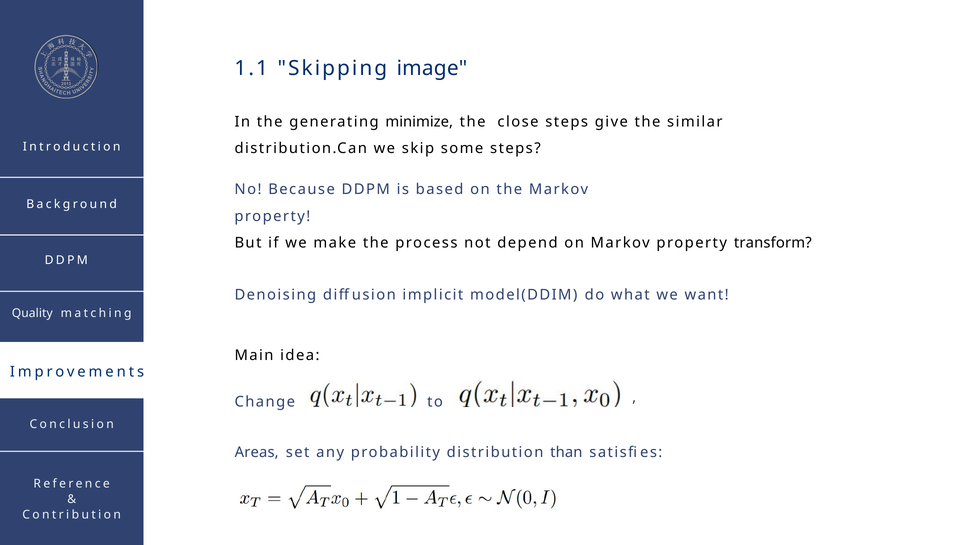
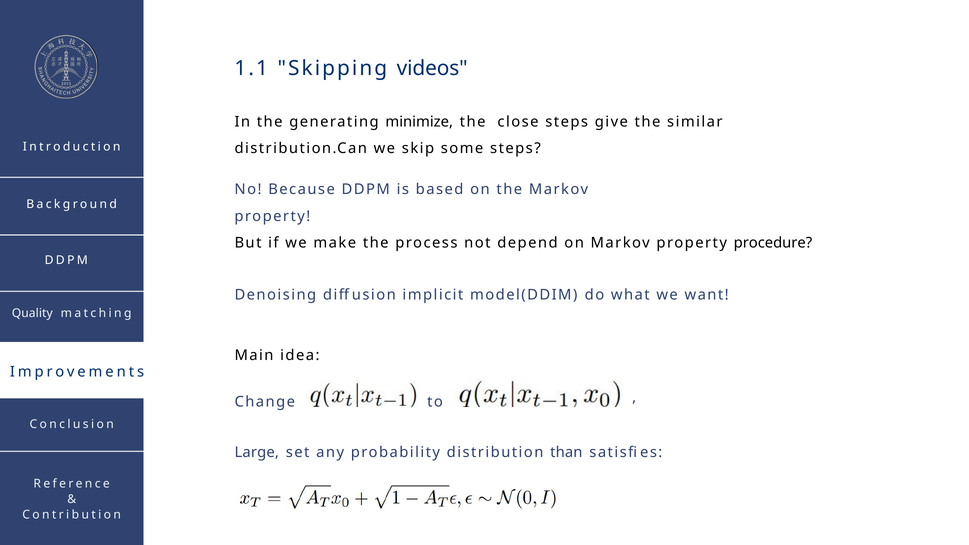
image: image -> videos
transform: transform -> procedure
Areas: Areas -> Large
